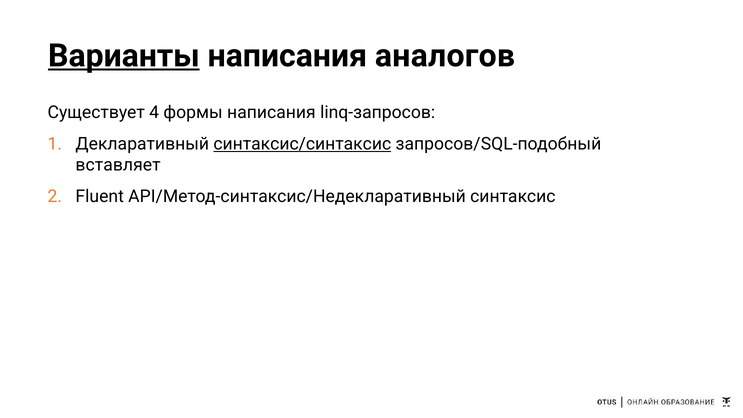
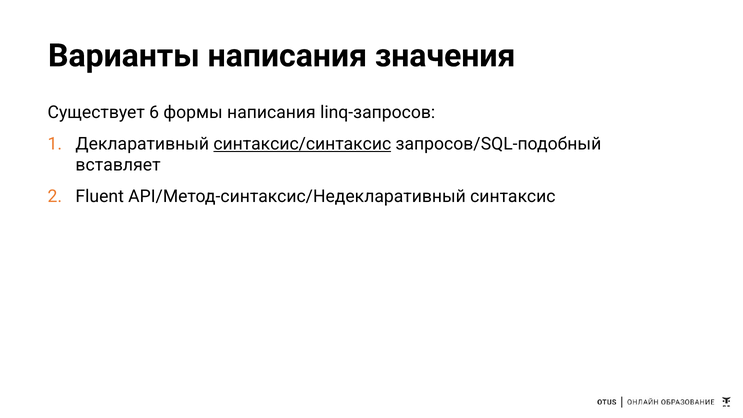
Варианты underline: present -> none
аналогов: аналогов -> значения
4: 4 -> 6
